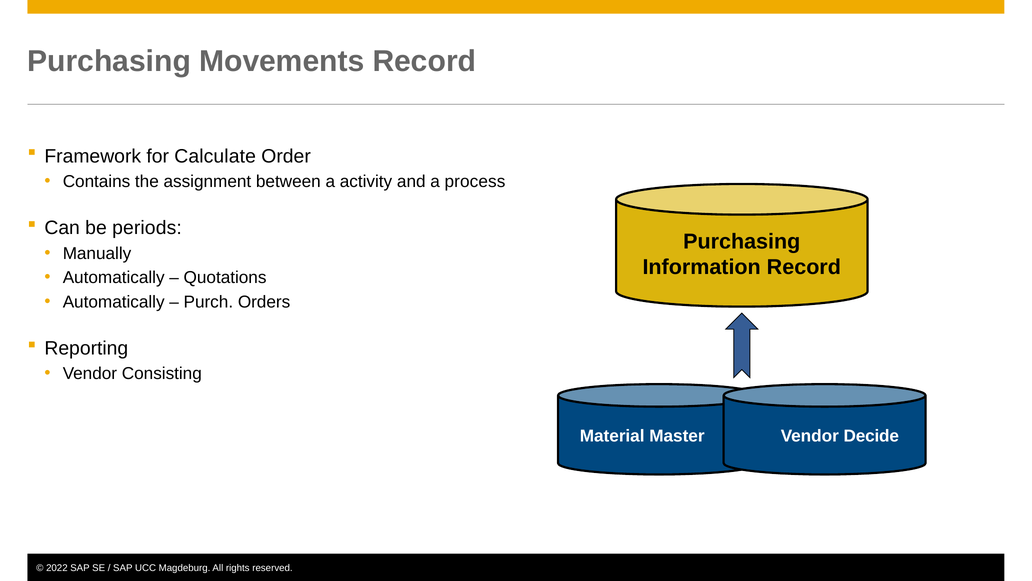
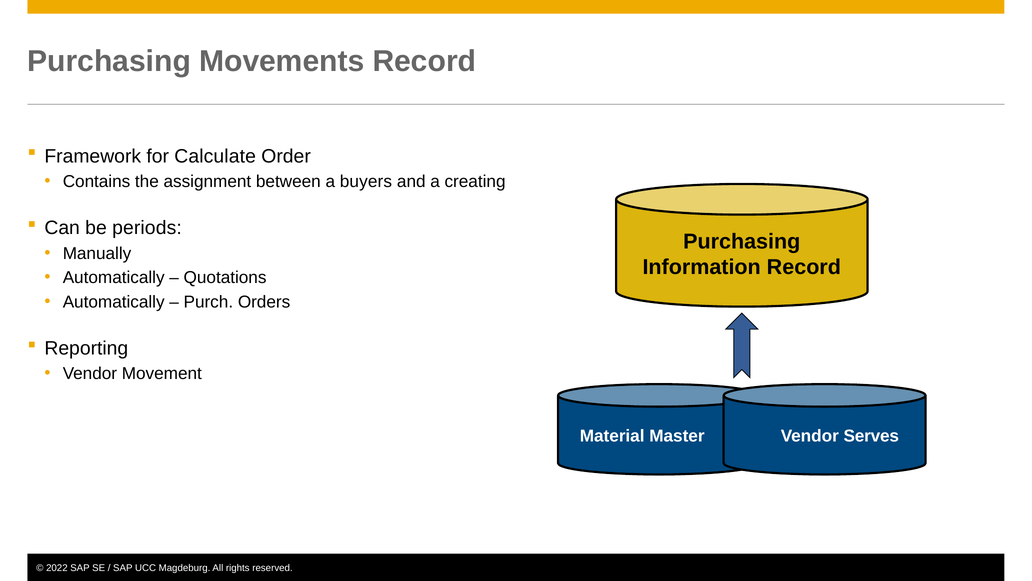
activity: activity -> buyers
process: process -> creating
Consisting: Consisting -> Movement
Decide: Decide -> Serves
